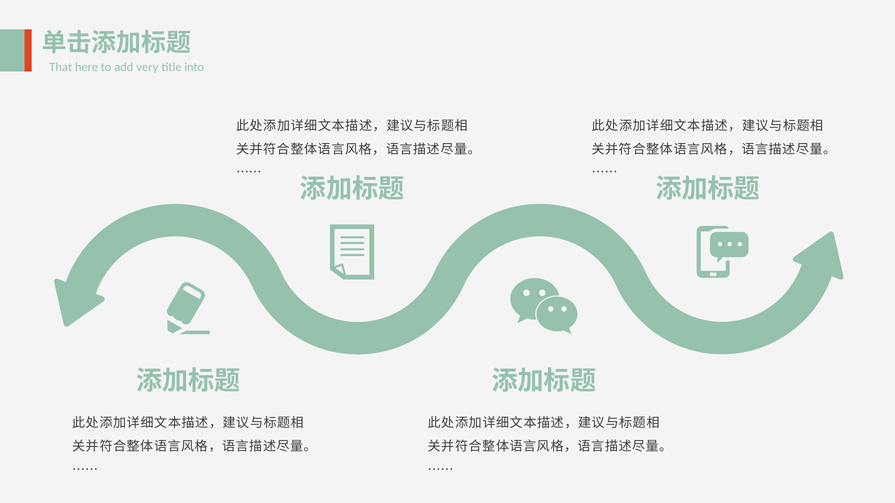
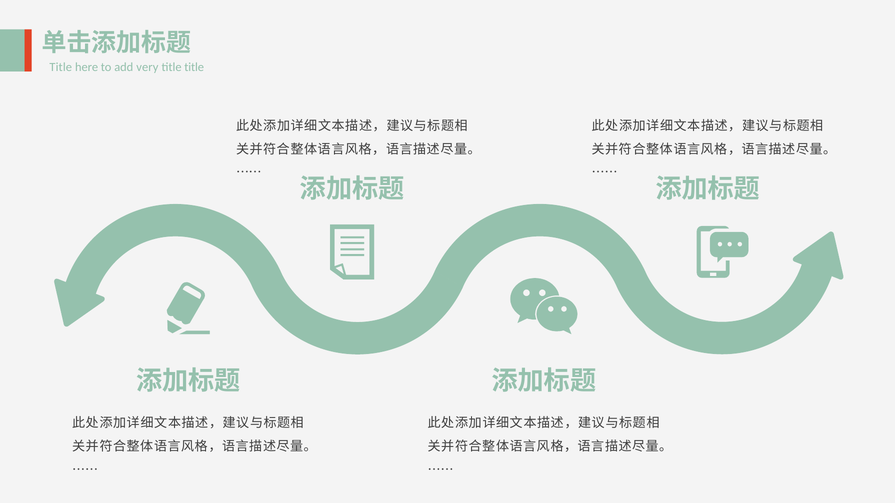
That at (61, 67): That -> Title
title into: into -> title
